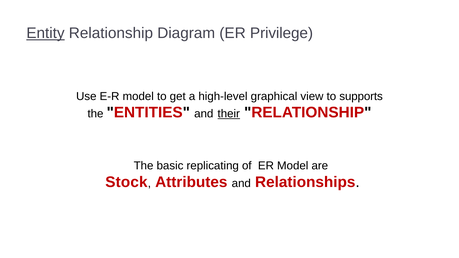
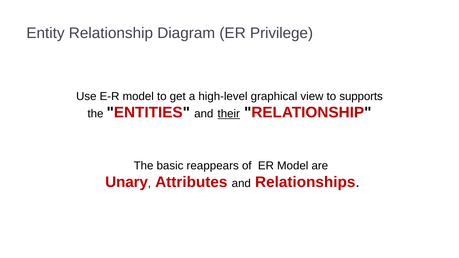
Entity underline: present -> none
replicating: replicating -> reappears
Stock: Stock -> Unary
